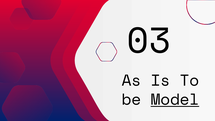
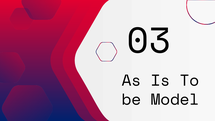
Model underline: present -> none
